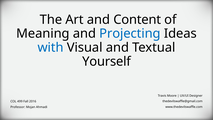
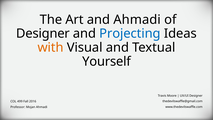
and Content: Content -> Ahmadi
Meaning at (43, 34): Meaning -> Designer
with colour: blue -> orange
